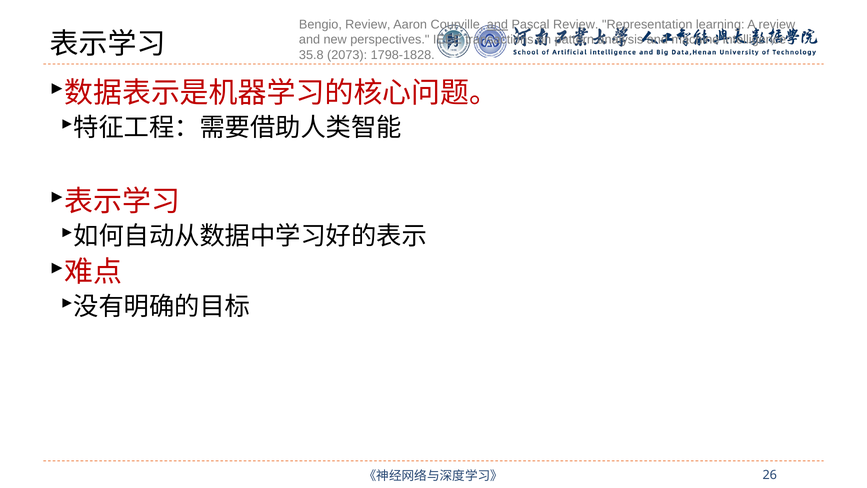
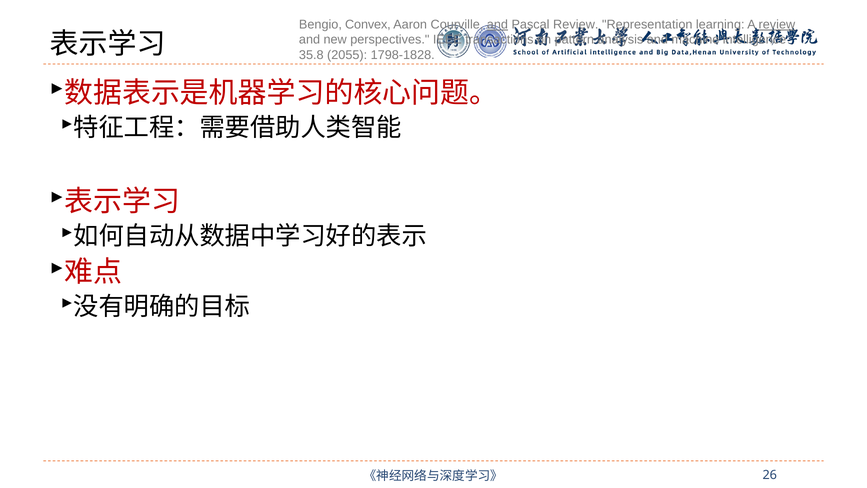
Bengio Review: Review -> Convex
review at (777, 24) underline: none -> present
2073: 2073 -> 2055
